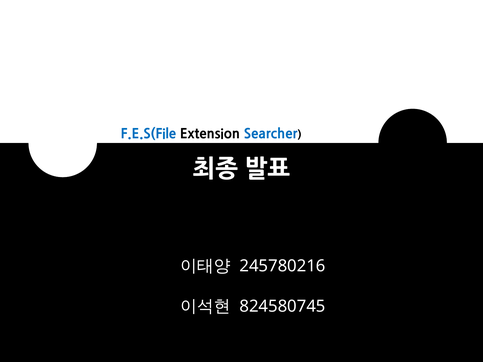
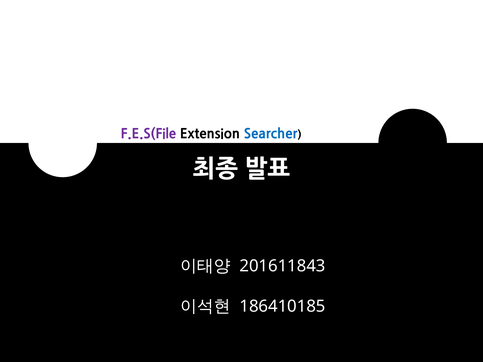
F.E.S(File colour: blue -> purple
245780216: 245780216 -> 201611843
824580745: 824580745 -> 186410185
